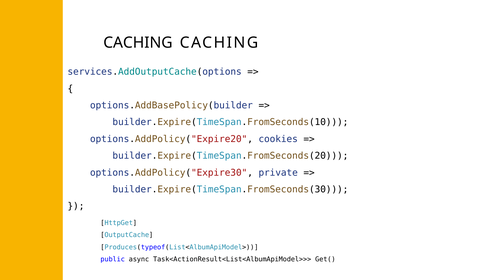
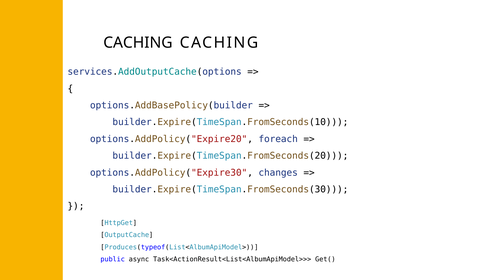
cookies: cookies -> foreach
private: private -> changes
